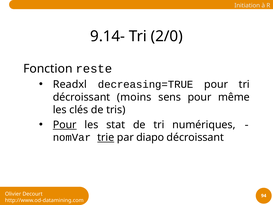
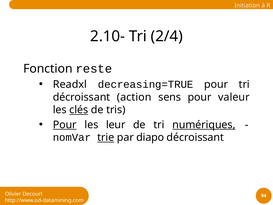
9.14-: 9.14- -> 2.10-
2/0: 2/0 -> 2/4
moins: moins -> action
même: même -> valeur
clés underline: none -> present
stat: stat -> leur
numériques underline: none -> present
